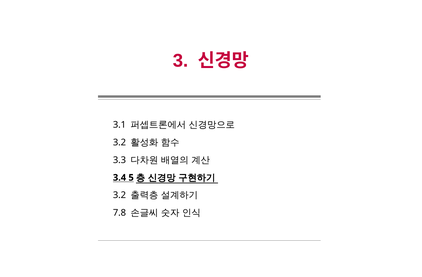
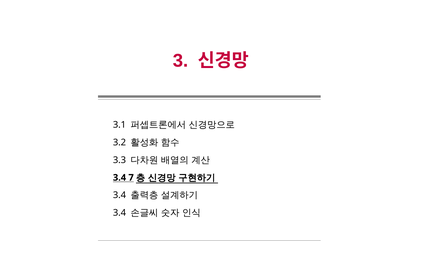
5: 5 -> 7
3.2 at (119, 195): 3.2 -> 3.4
7.8 at (119, 213): 7.8 -> 3.4
